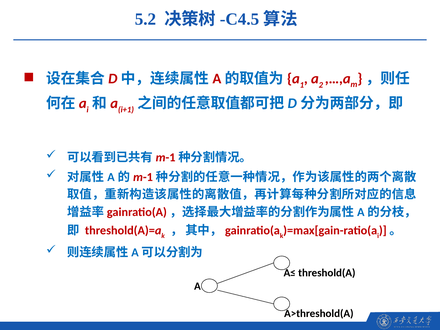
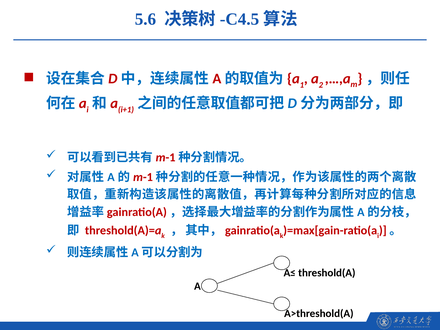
5.2: 5.2 -> 5.6
